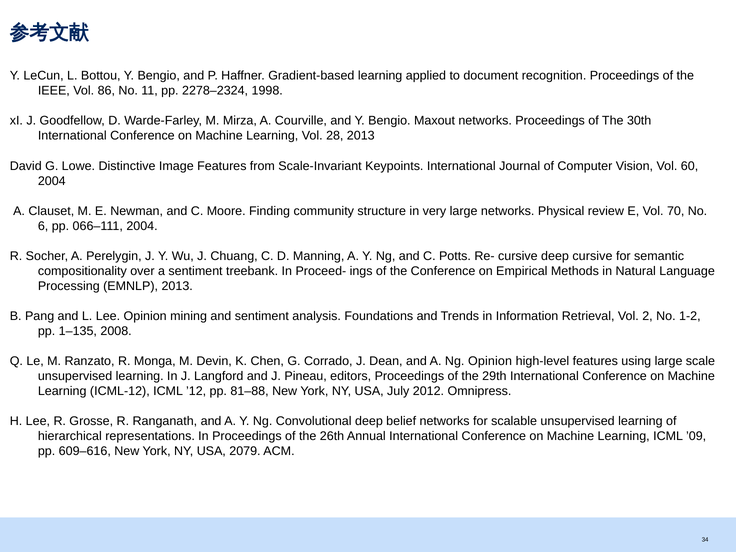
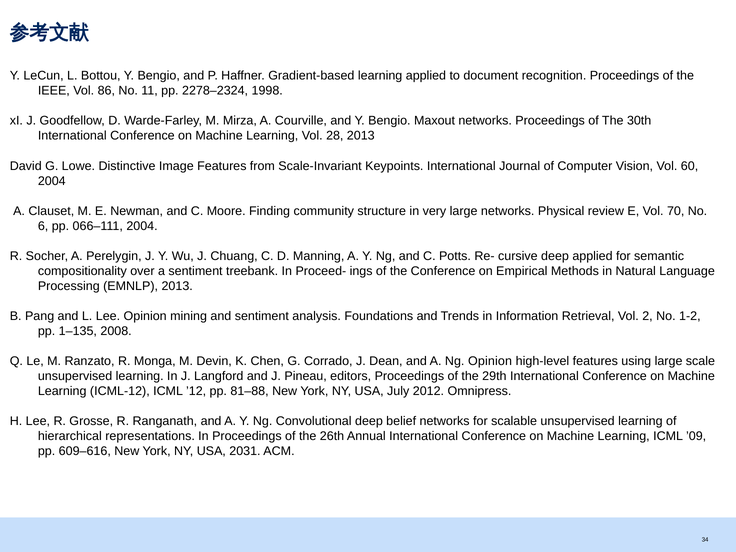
deep cursive: cursive -> applied
2079: 2079 -> 2031
